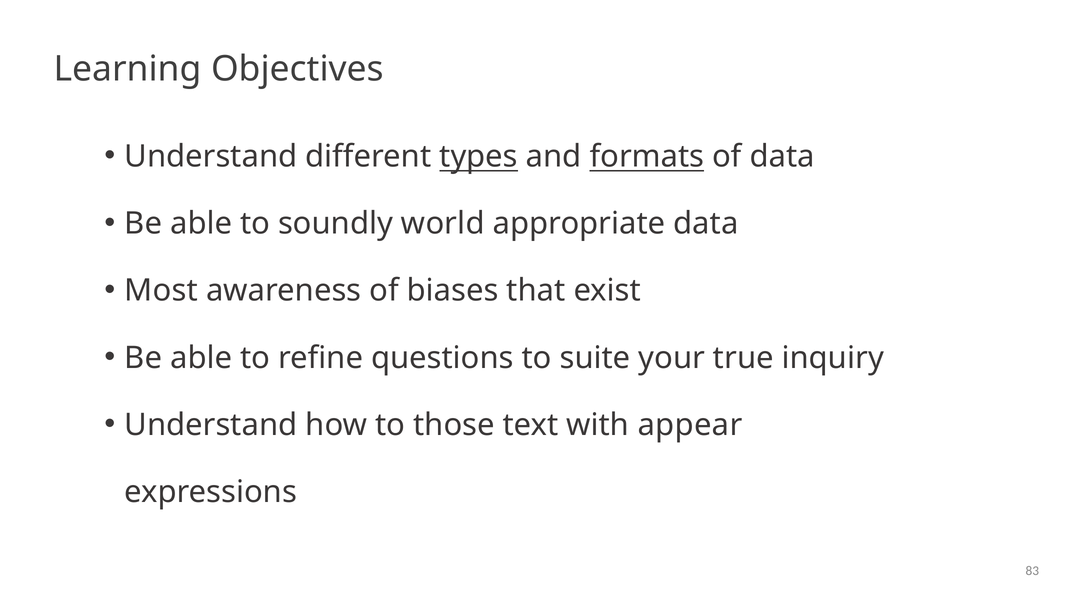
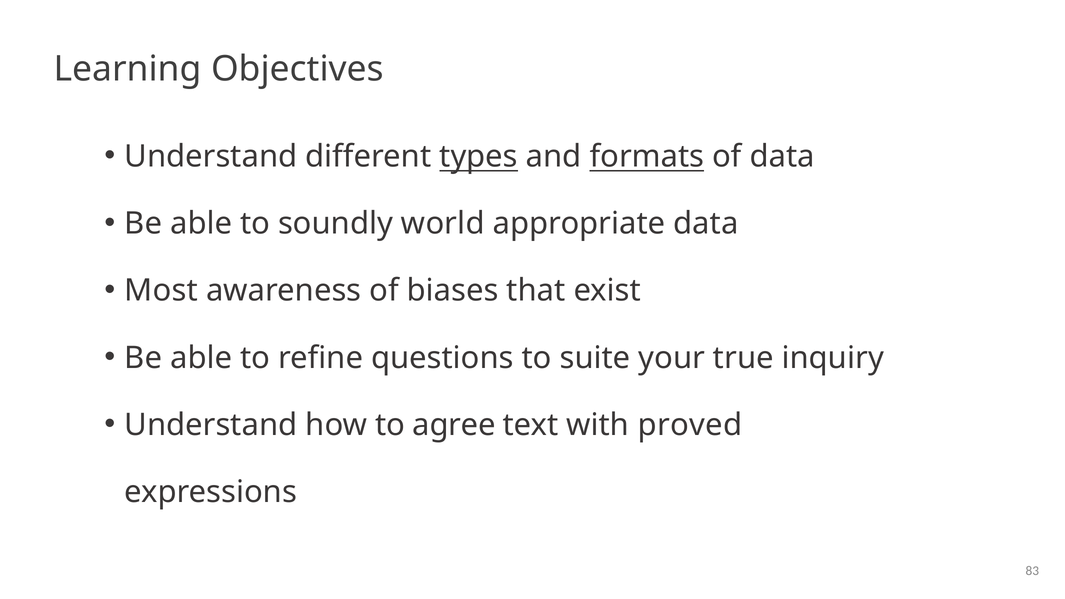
those: those -> agree
appear: appear -> proved
